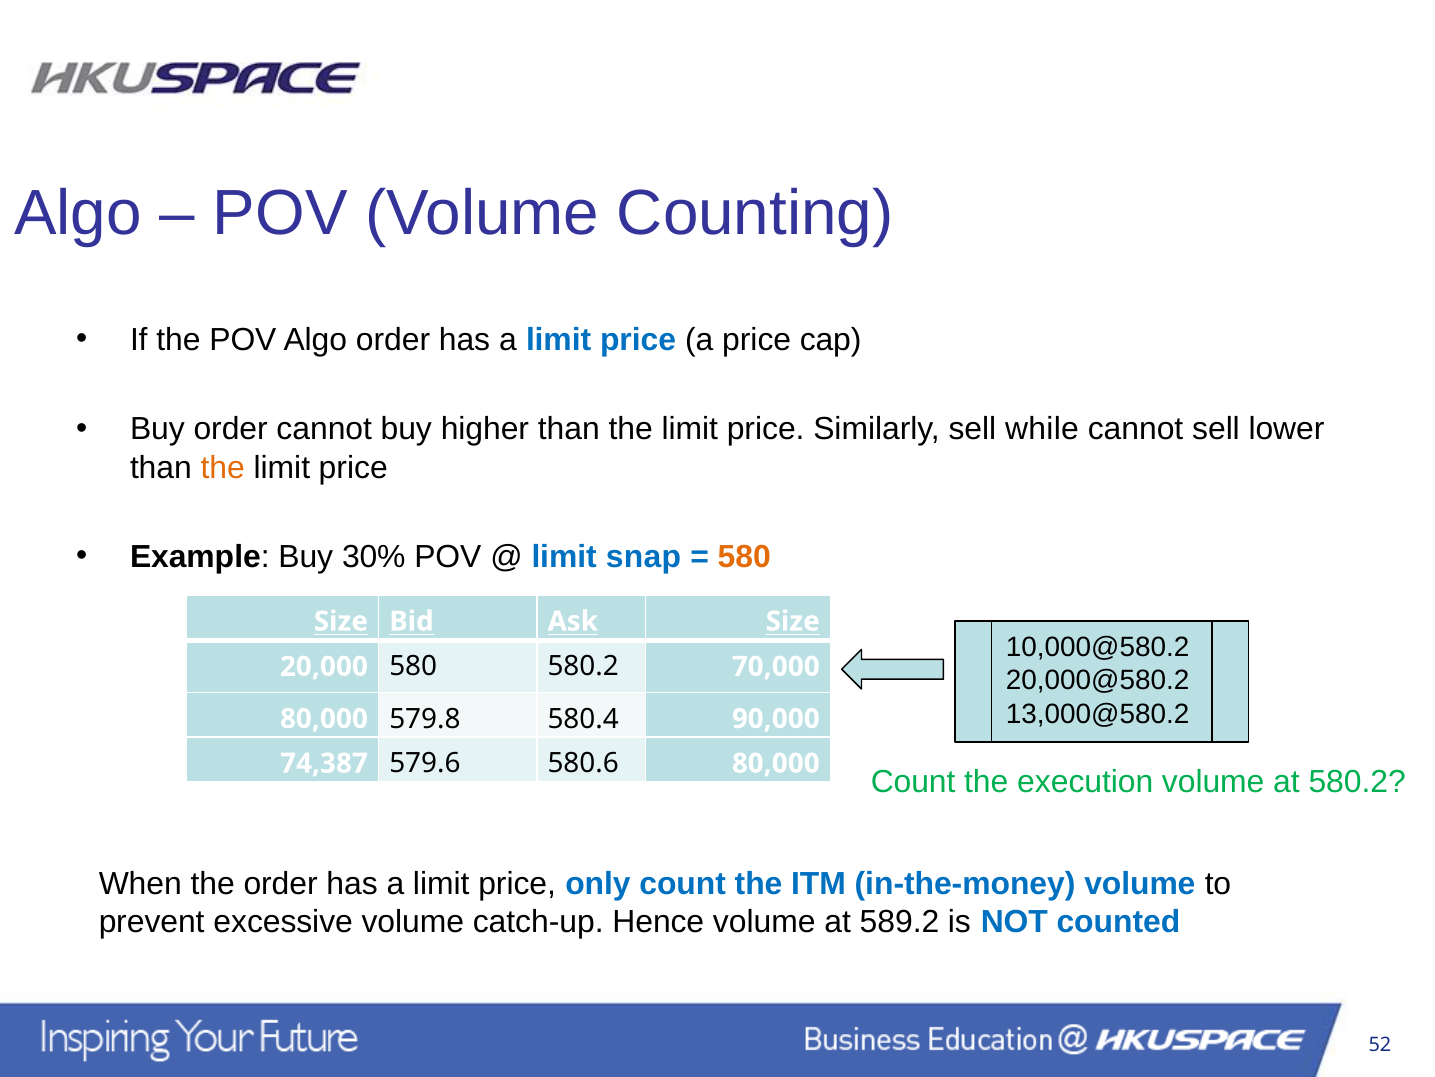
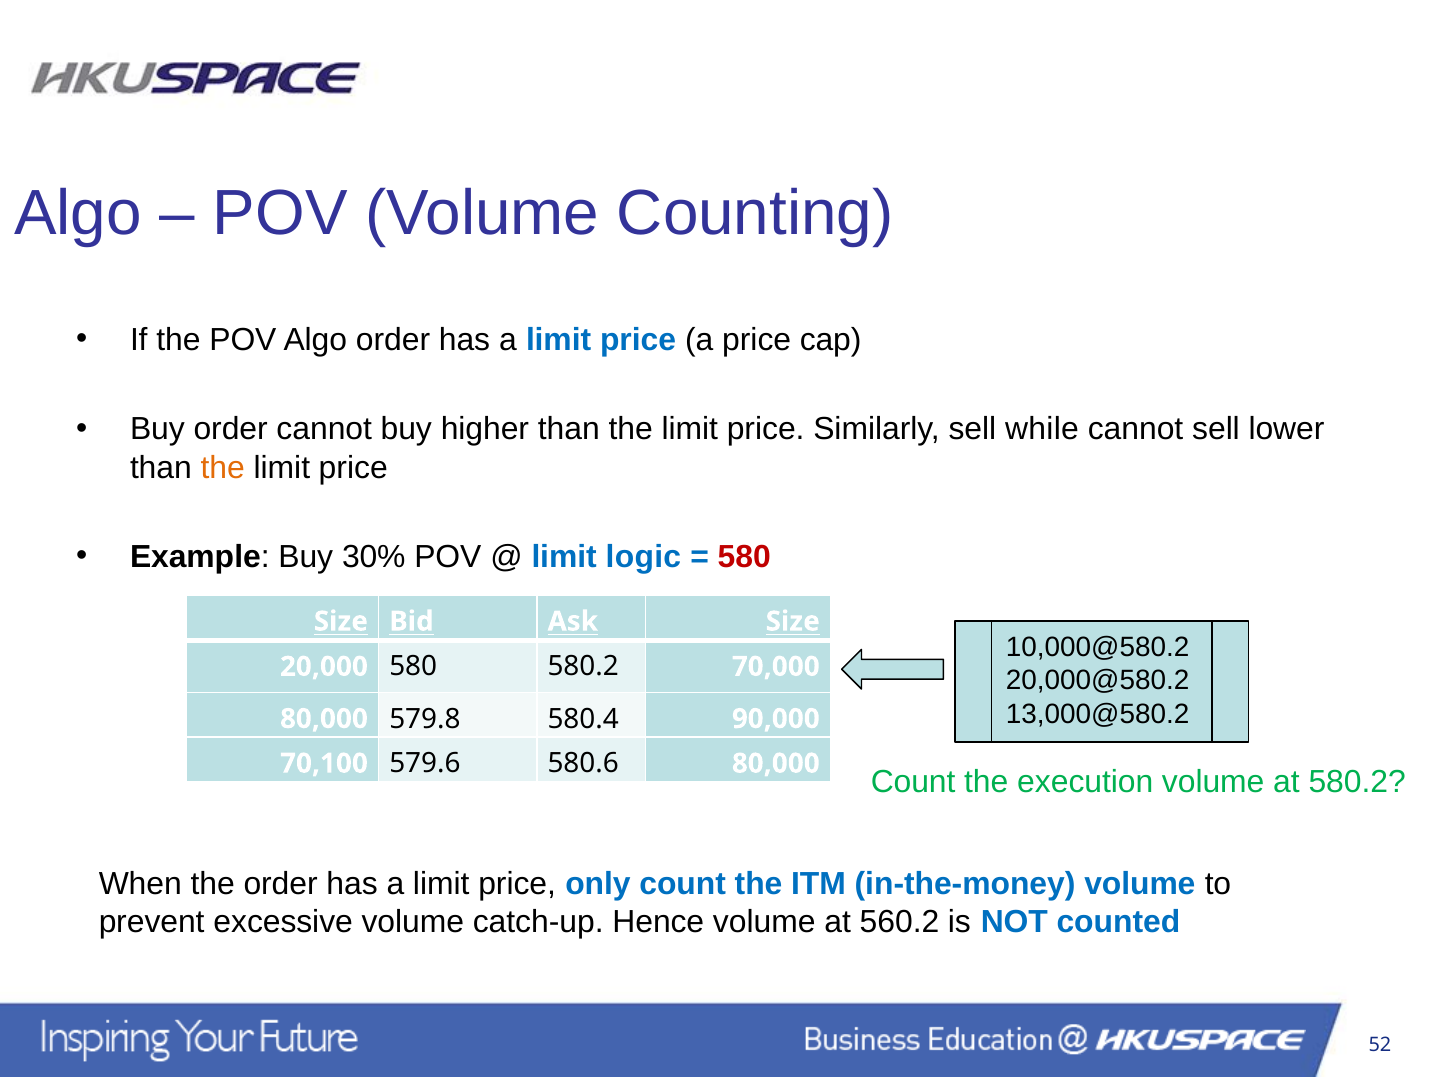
snap: snap -> logic
580 at (744, 557) colour: orange -> red
74,387: 74,387 -> 70,100
589.2: 589.2 -> 560.2
